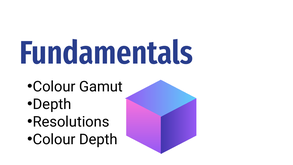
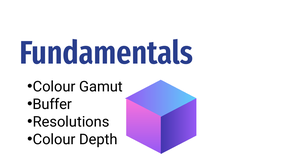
Depth at (52, 104): Depth -> Buffer
